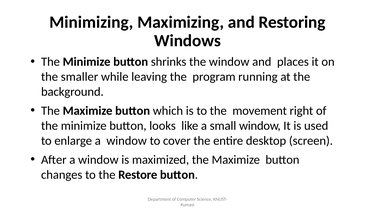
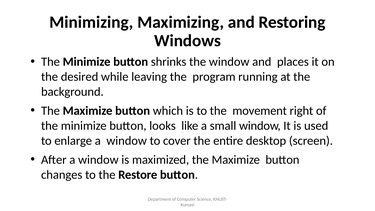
smaller: smaller -> desired
